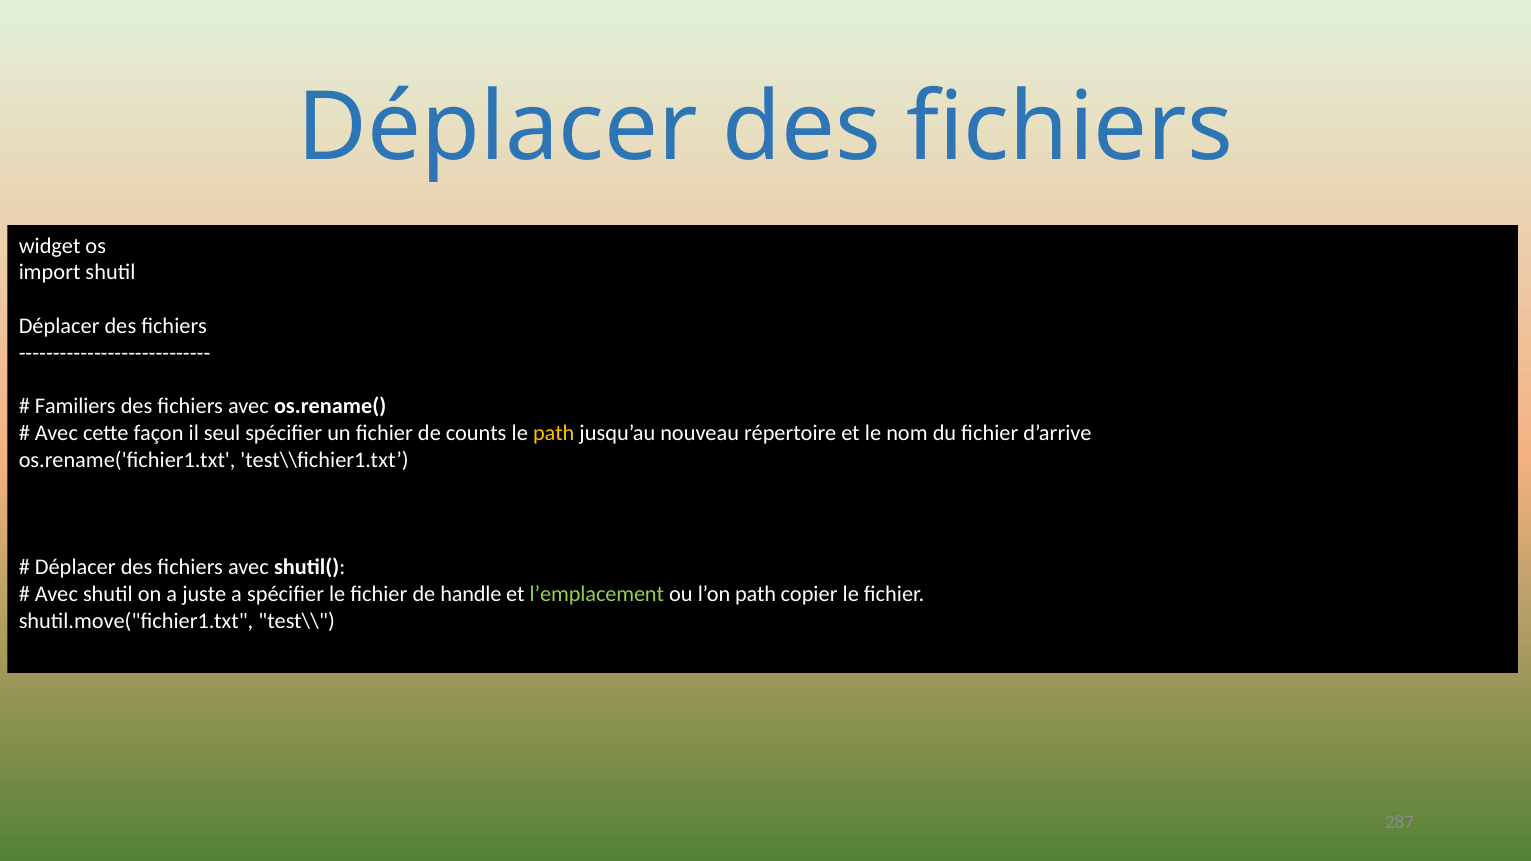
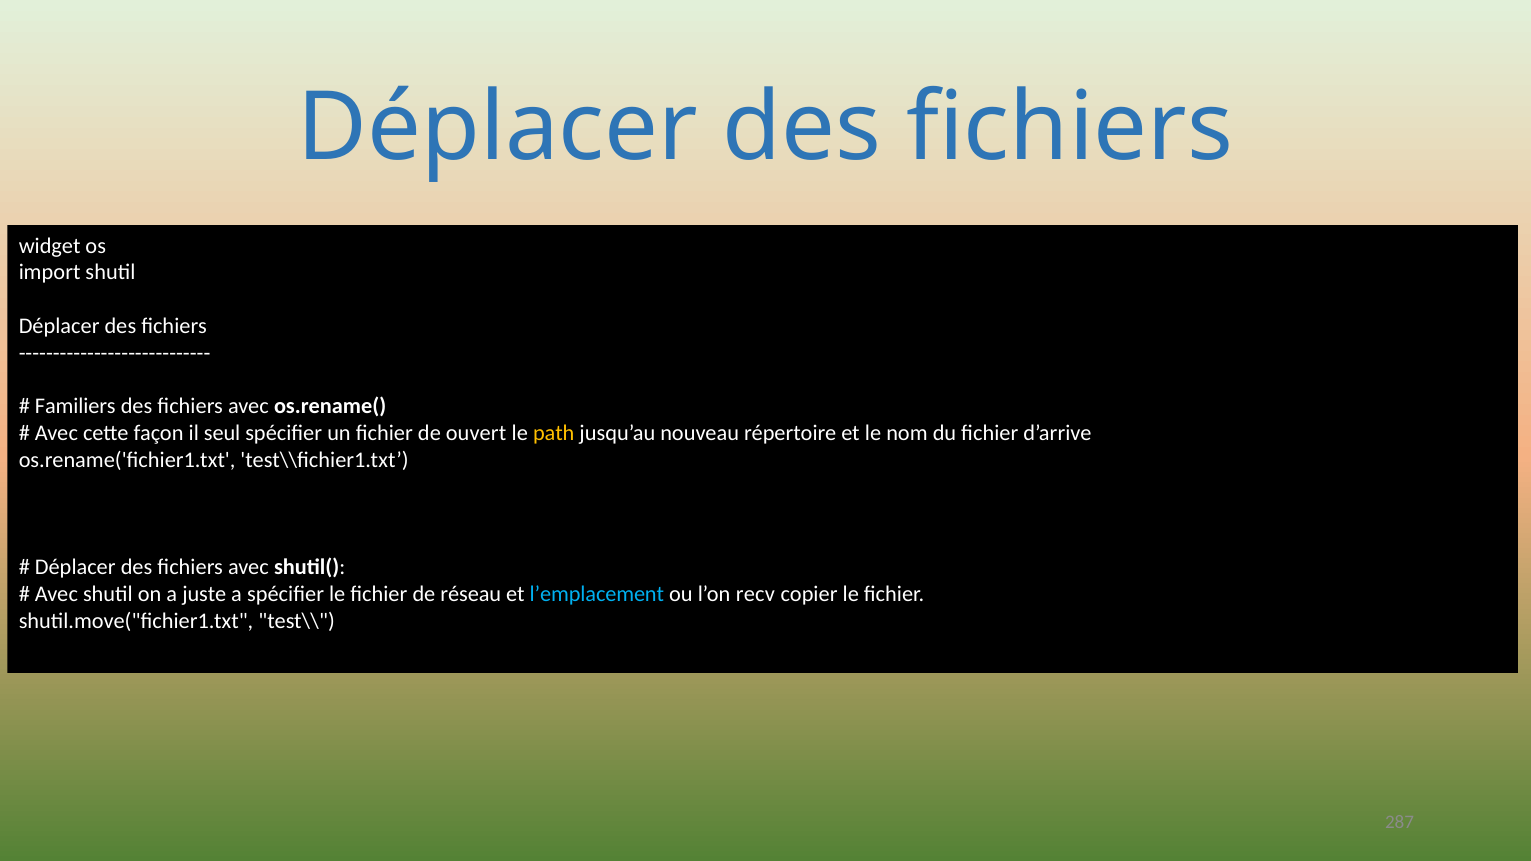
counts: counts -> ouvert
handle: handle -> réseau
l’emplacement colour: light green -> light blue
l’on path: path -> recv
